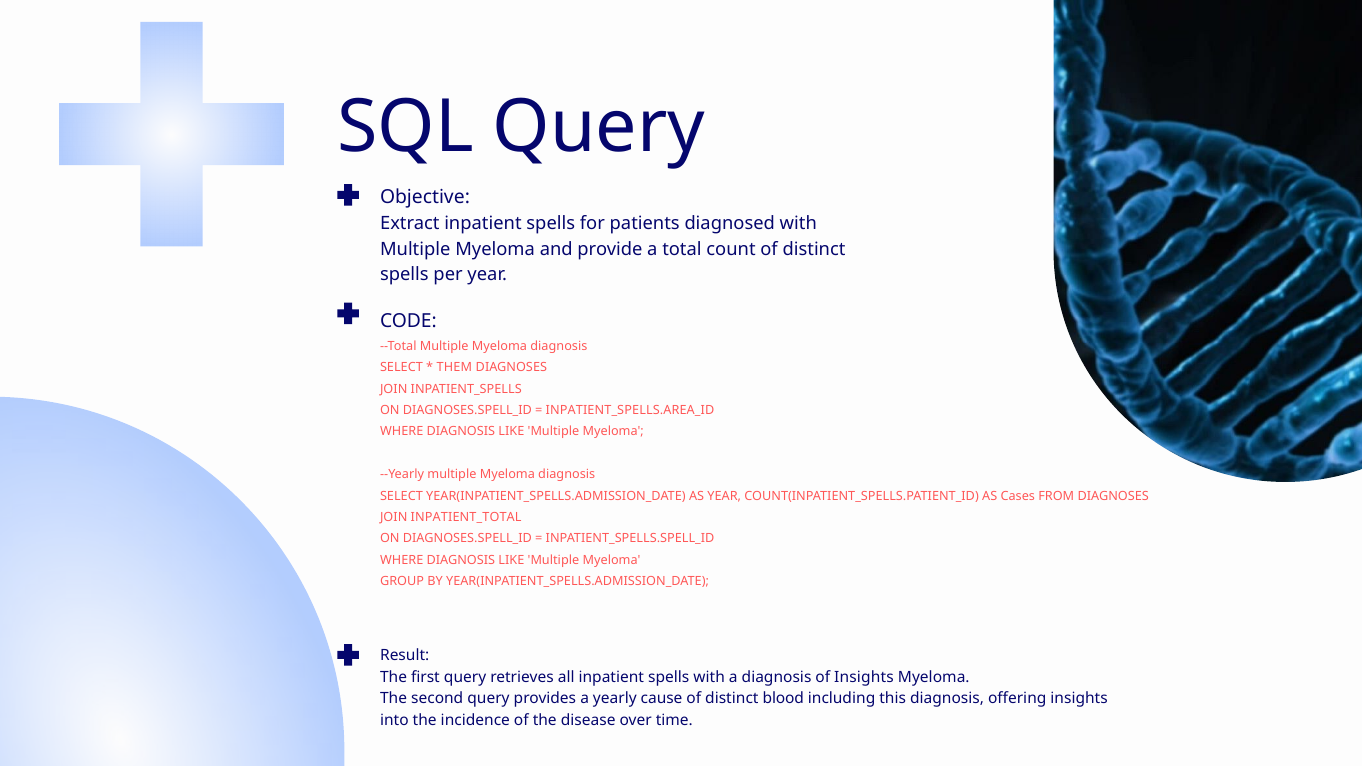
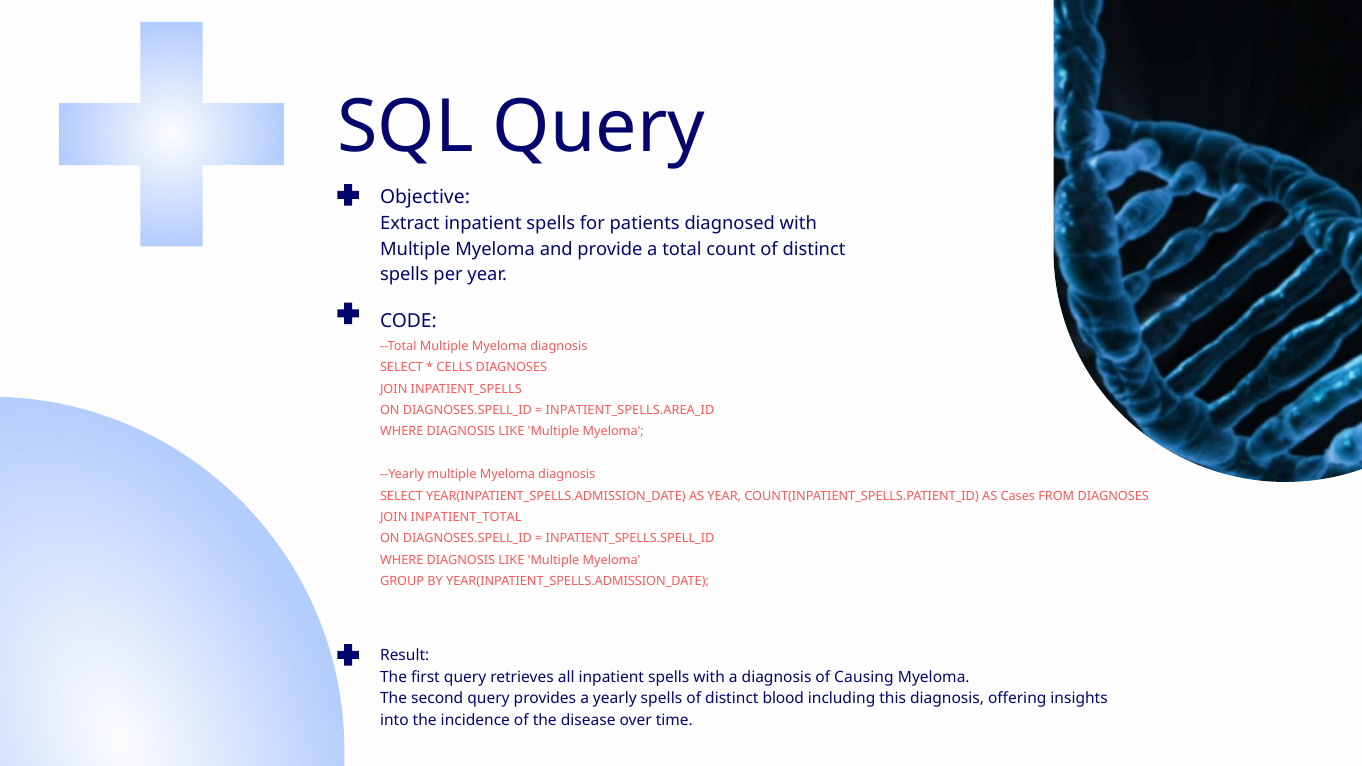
THEM: THEM -> CELLS
of Insights: Insights -> Causing
yearly cause: cause -> spells
